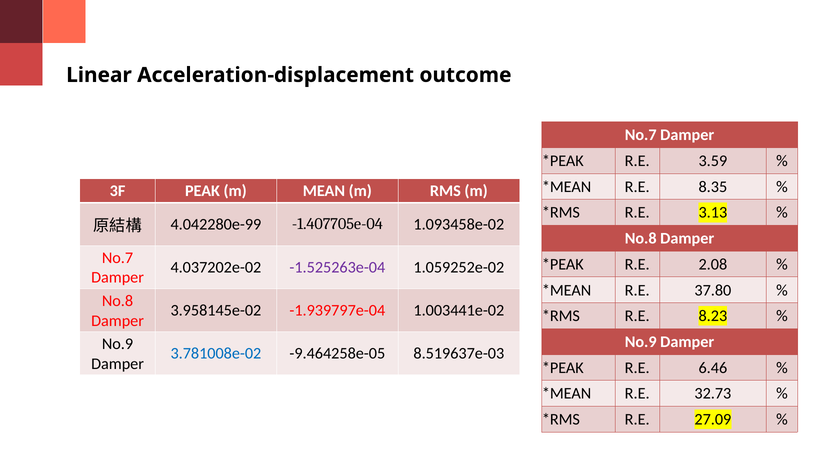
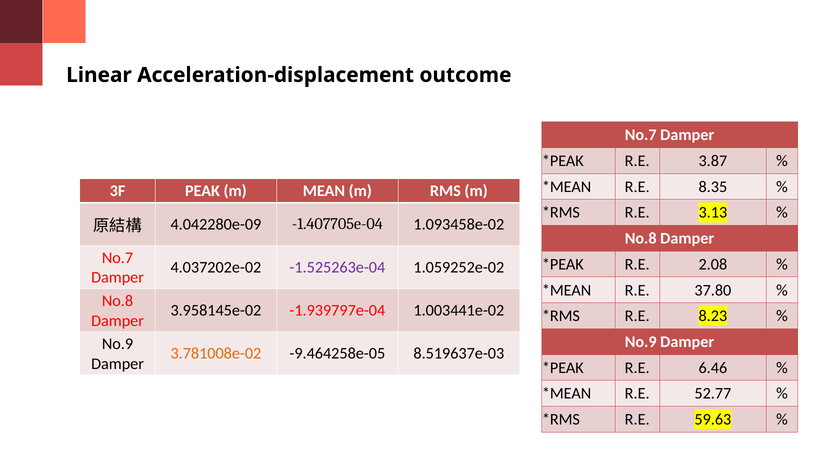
3.59: 3.59 -> 3.87
4.042280e-99: 4.042280e-99 -> 4.042280e-09
3.781008e-02 colour: blue -> orange
32.73: 32.73 -> 52.77
27.09: 27.09 -> 59.63
